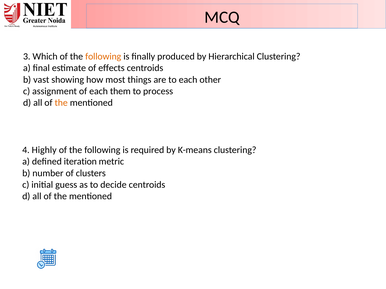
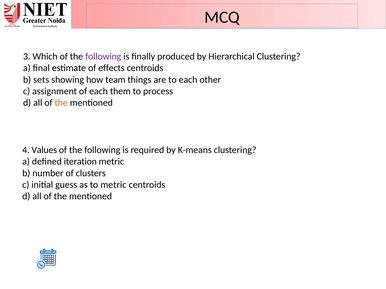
following at (103, 57) colour: orange -> purple
vast: vast -> sets
most: most -> team
Highly: Highly -> Values
to decide: decide -> metric
